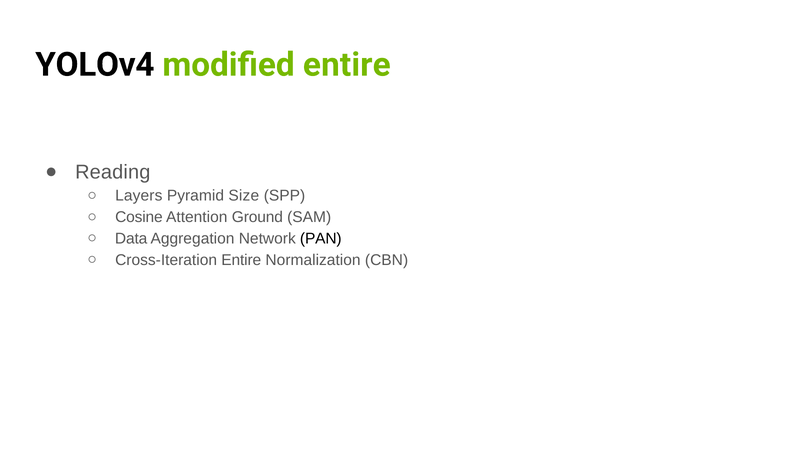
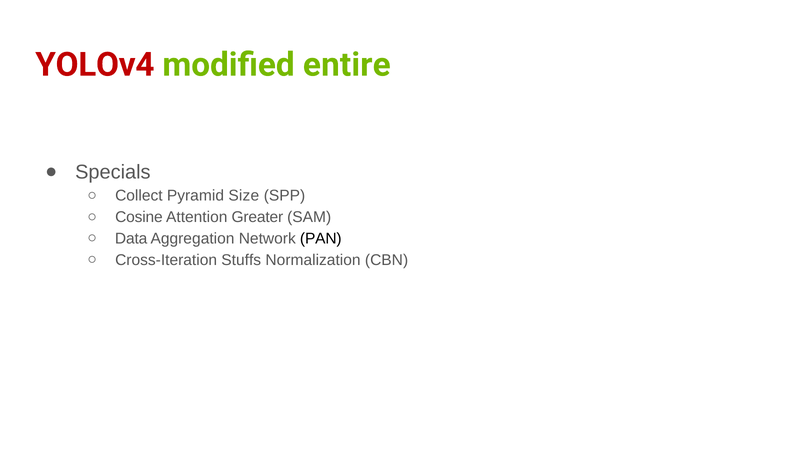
YOLOv4 colour: black -> red
Reading: Reading -> Specials
Layers: Layers -> Collect
Ground: Ground -> Greater
Cross-Iteration Entire: Entire -> Stuffs
